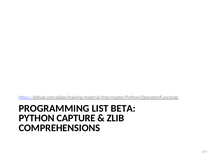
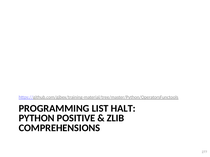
BETA: BETA -> HALT
CAPTURE: CAPTURE -> POSITIVE
